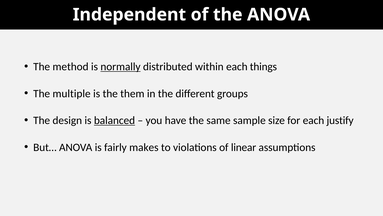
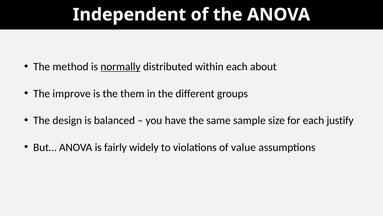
things: things -> about
multiple: multiple -> improve
balanced underline: present -> none
makes: makes -> widely
linear: linear -> value
